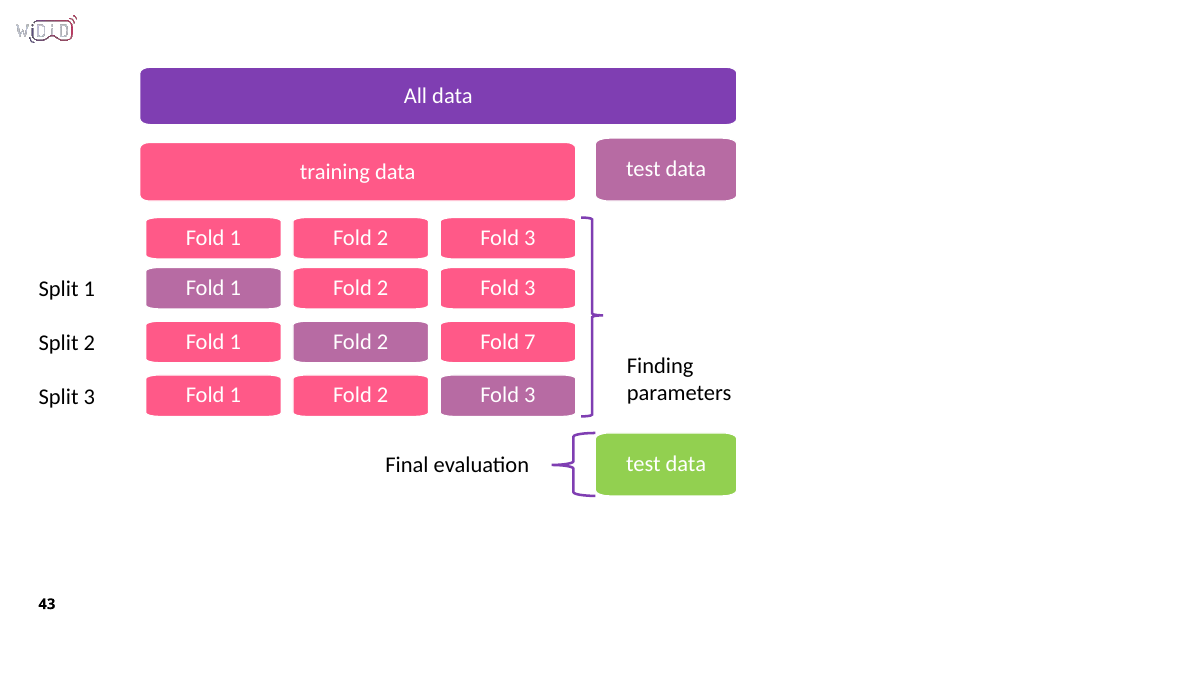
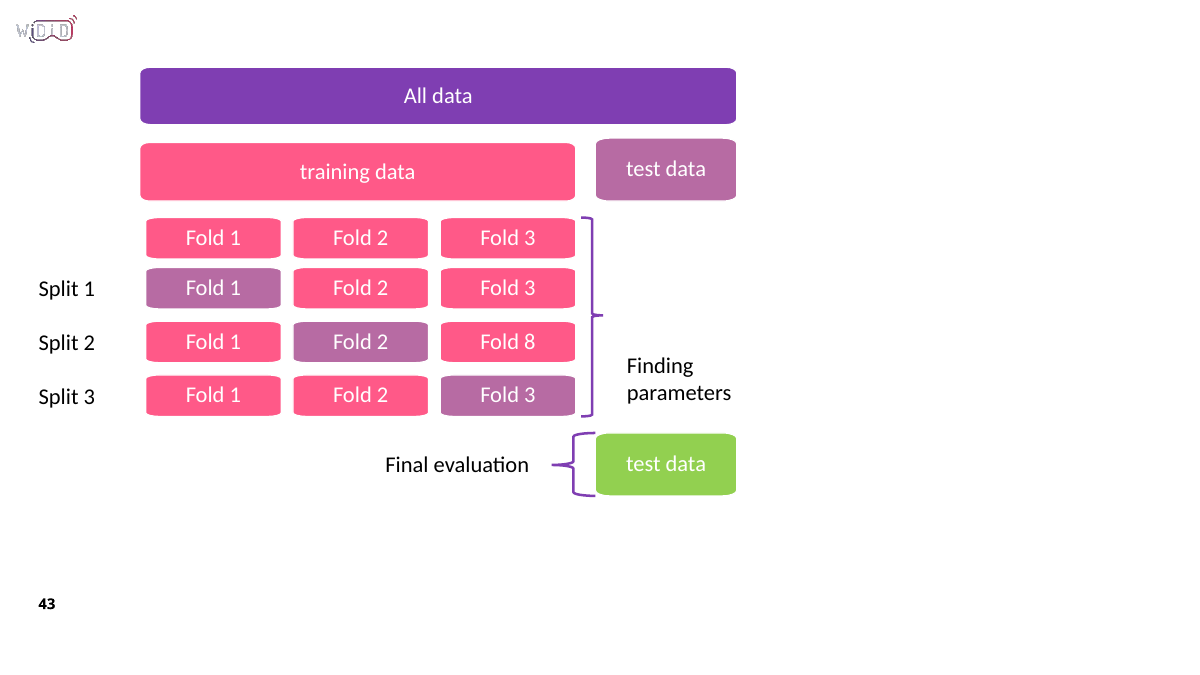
7: 7 -> 8
